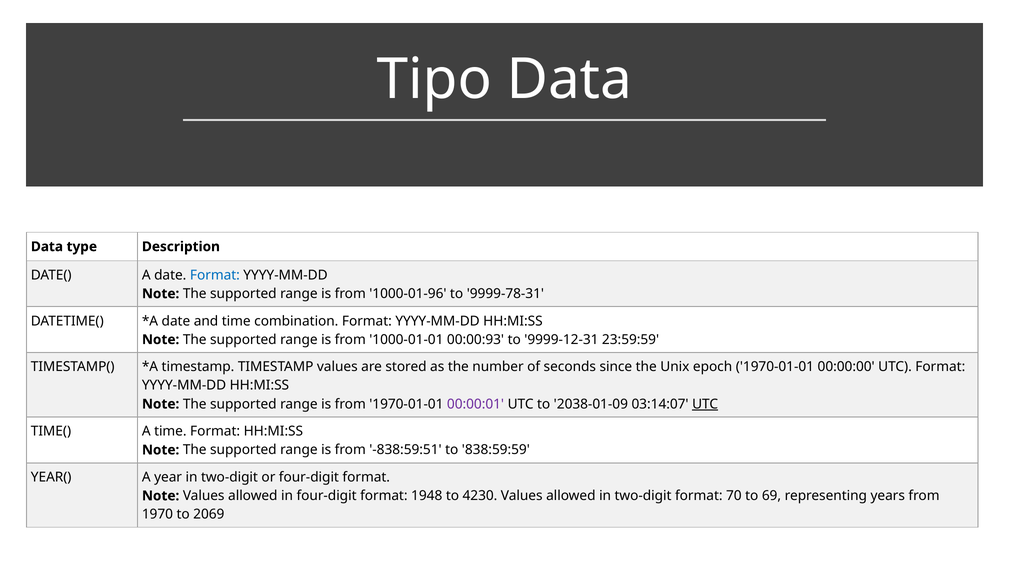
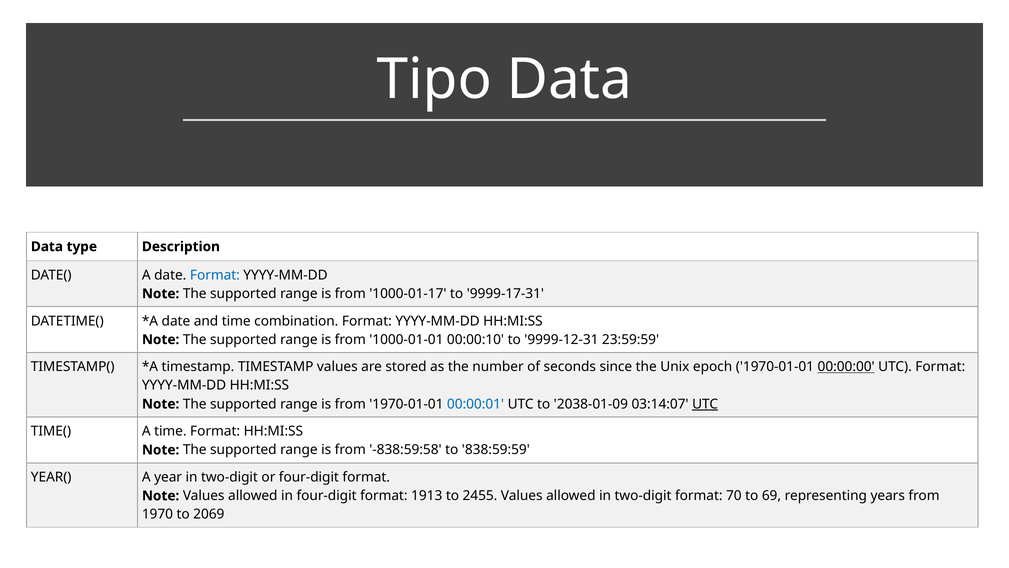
1000-01-96: 1000-01-96 -> 1000-01-17
9999-78-31: 9999-78-31 -> 9999-17-31
00:00:93: 00:00:93 -> 00:00:10
00:00:00 underline: none -> present
00:00:01 colour: purple -> blue
-838:59:51: -838:59:51 -> -838:59:58
1948: 1948 -> 1913
4230: 4230 -> 2455
